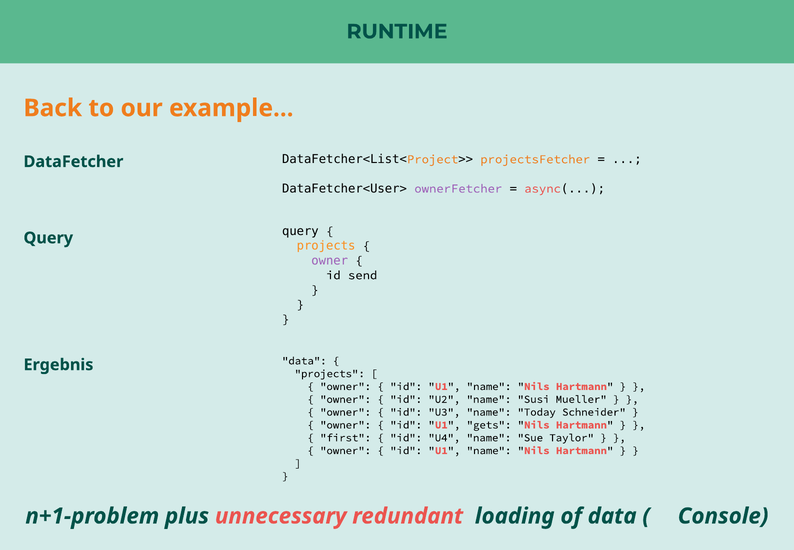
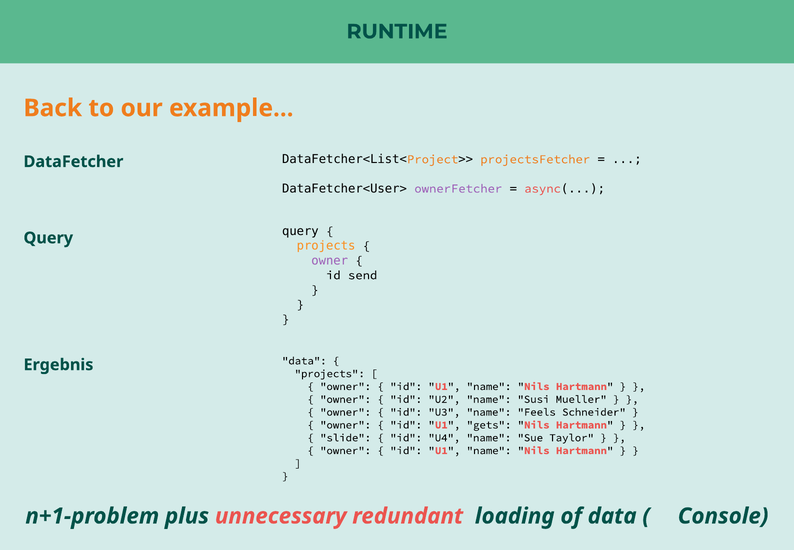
Today: Today -> Feels
first: first -> slide
